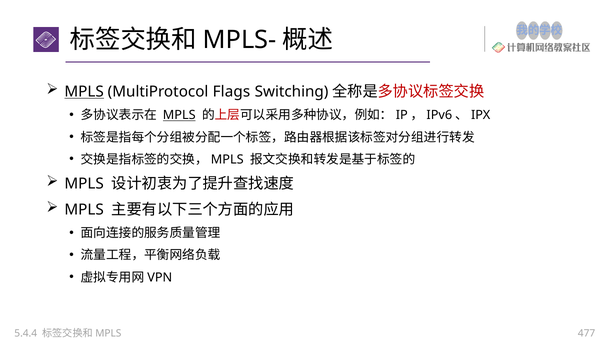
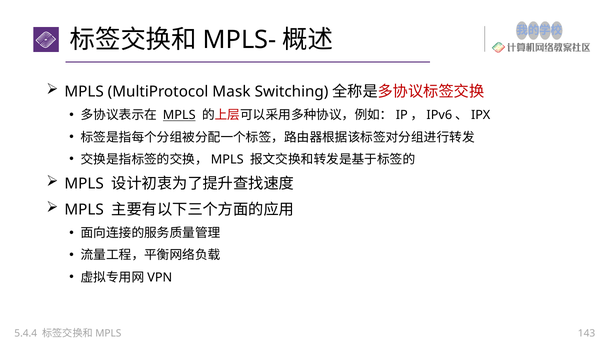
MPLS at (84, 92) underline: present -> none
Flags: Flags -> Mask
477: 477 -> 143
